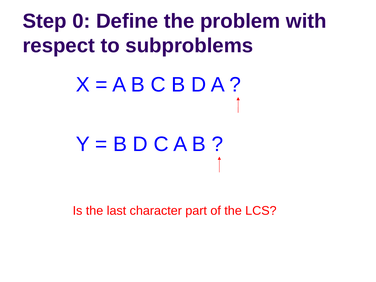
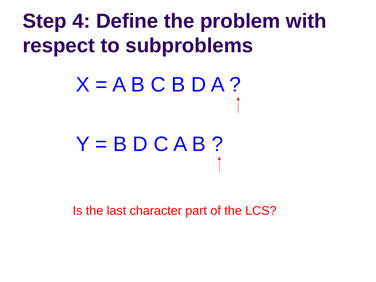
0: 0 -> 4
